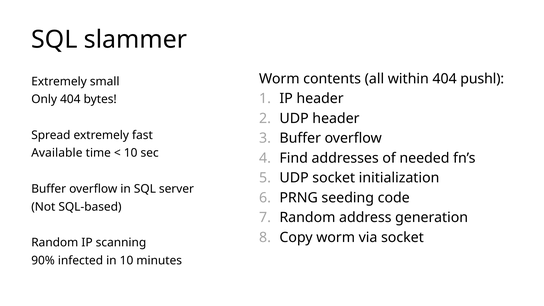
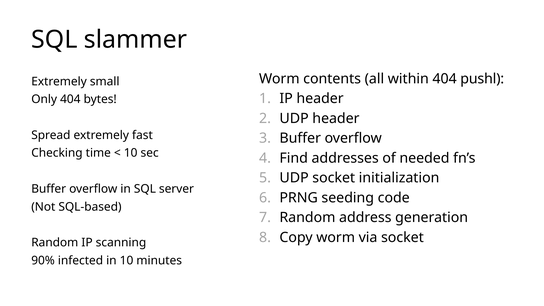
Available: Available -> Checking
